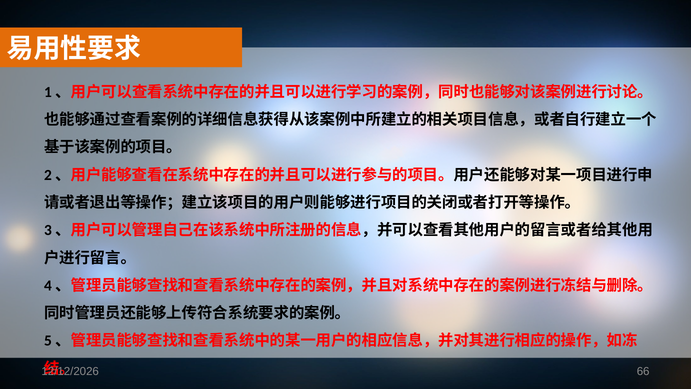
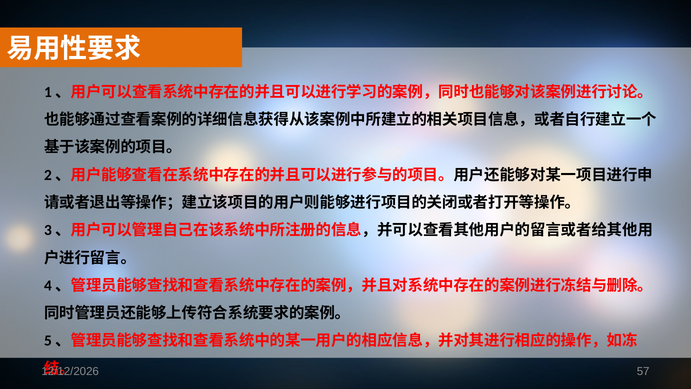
66: 66 -> 57
